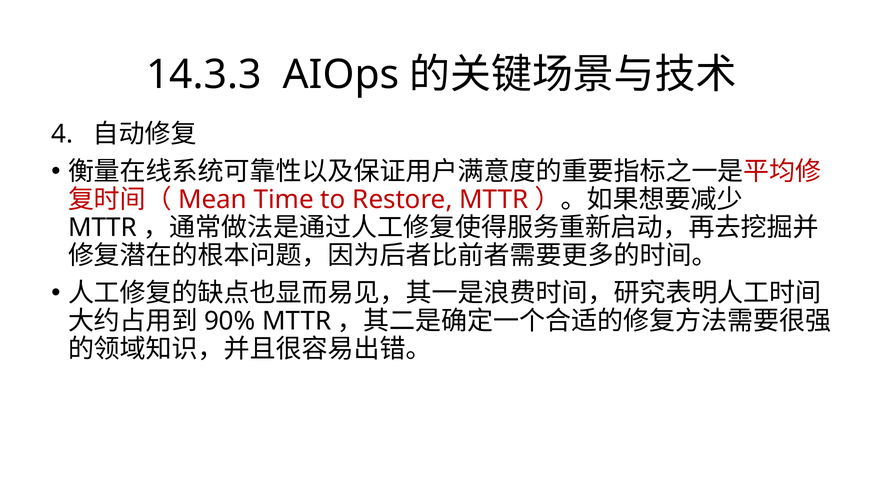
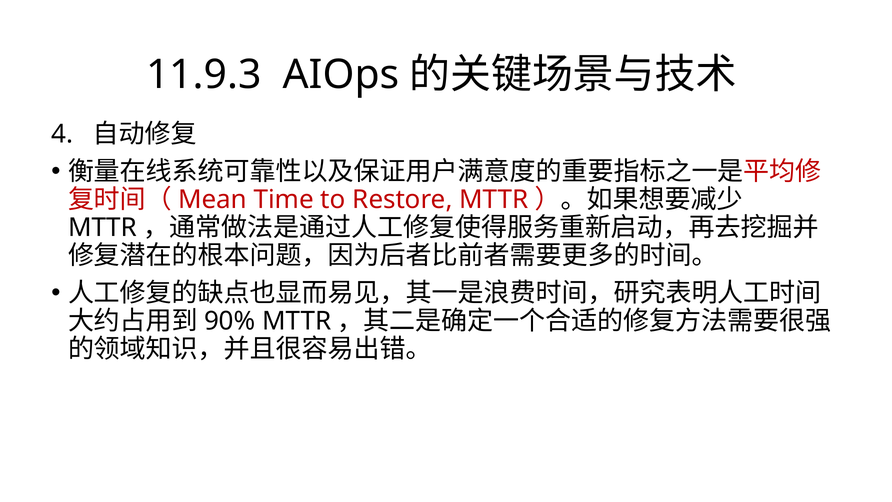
14.3.3: 14.3.3 -> 11.9.3
